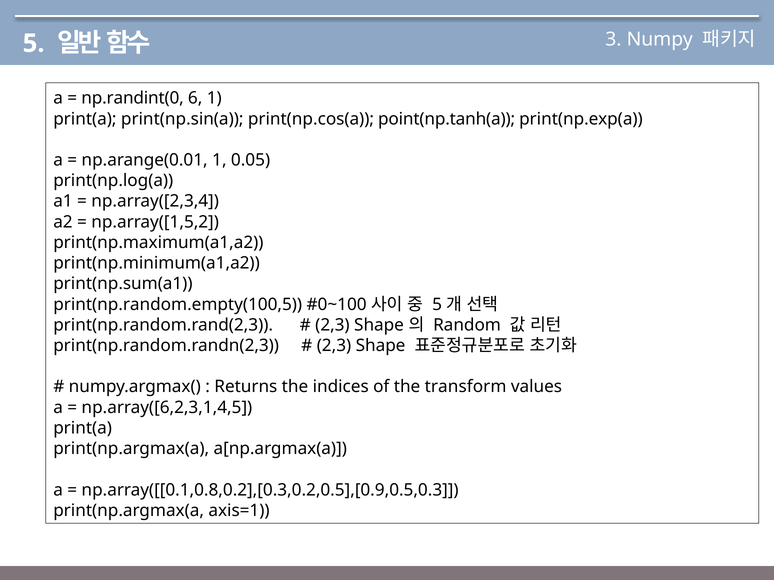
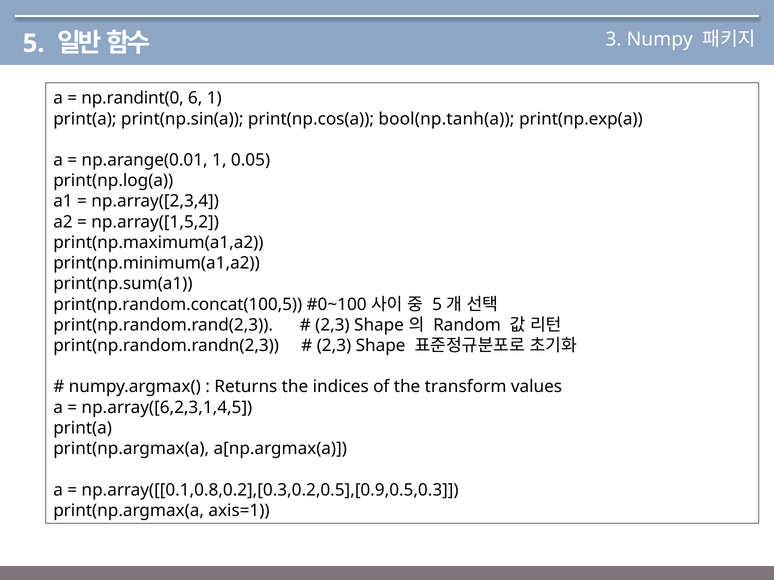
point(np.tanh(a: point(np.tanh(a -> bool(np.tanh(a
print(np.random.empty(100,5: print(np.random.empty(100,5 -> print(np.random.concat(100,5
